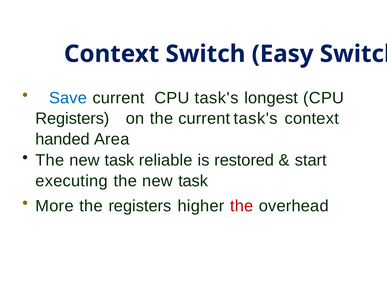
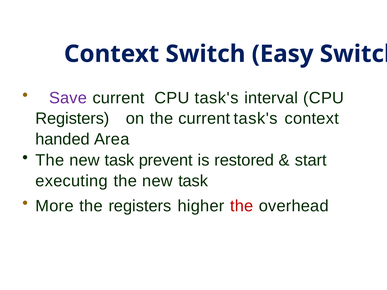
Save colour: blue -> purple
longest: longest -> interval
reliable: reliable -> prevent
